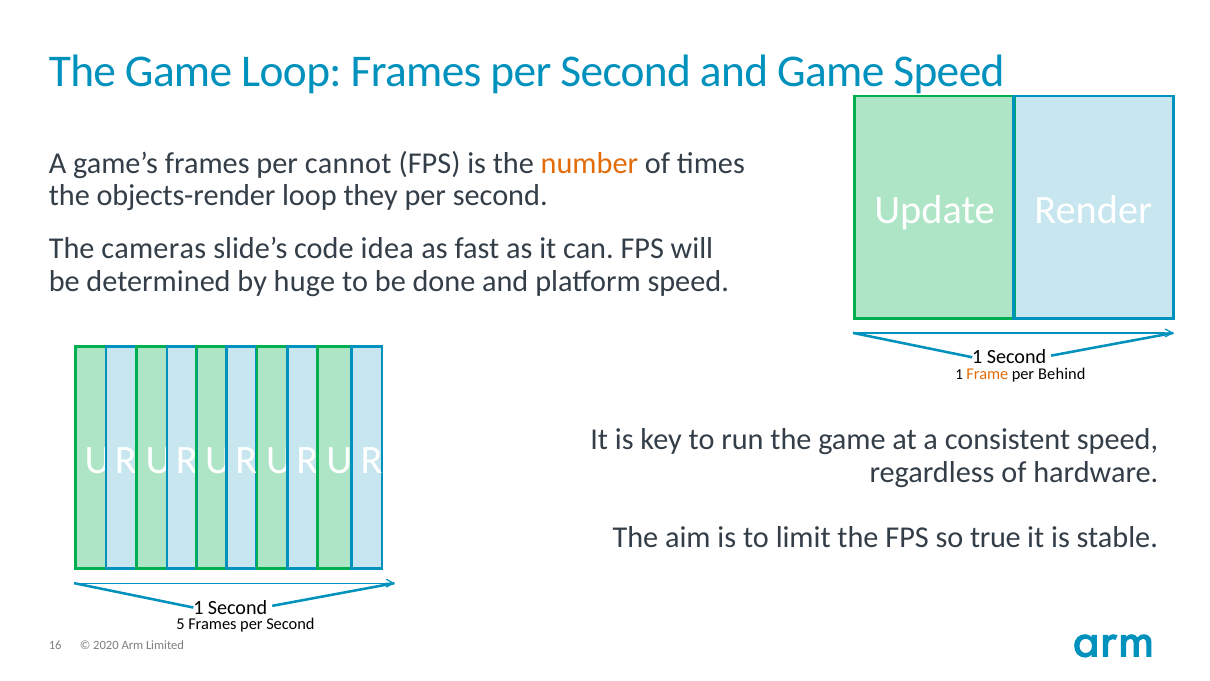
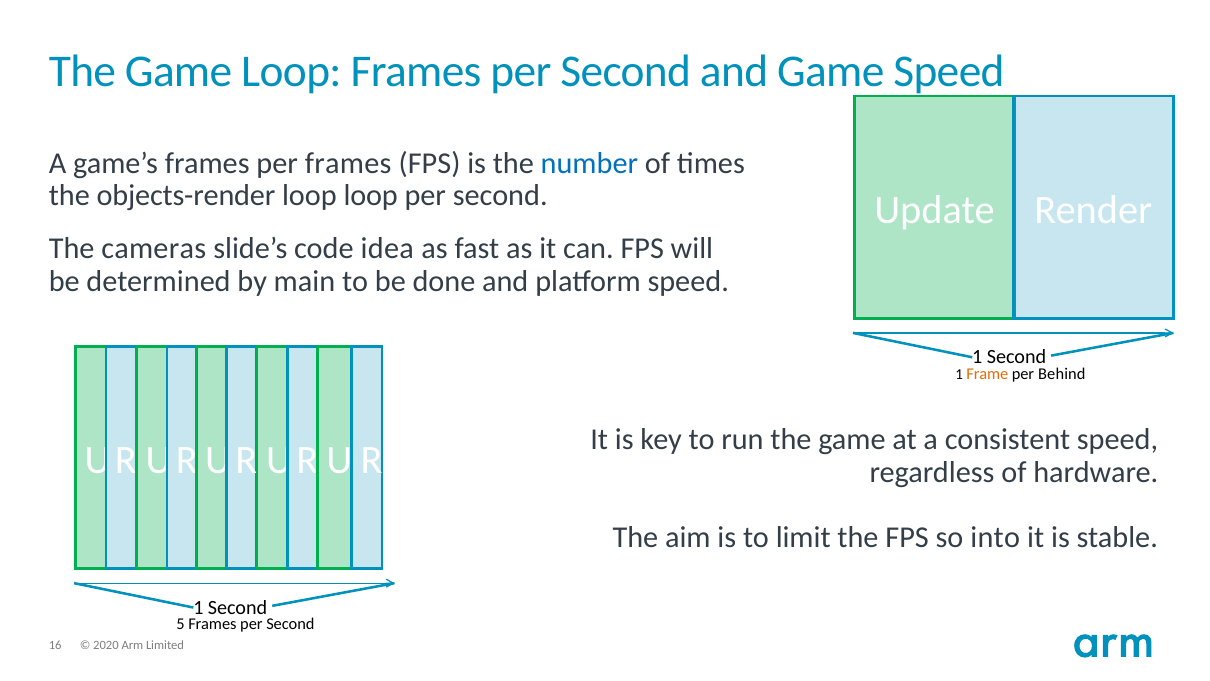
per cannot: cannot -> frames
number colour: orange -> blue
loop they: they -> loop
huge: huge -> main
true: true -> into
